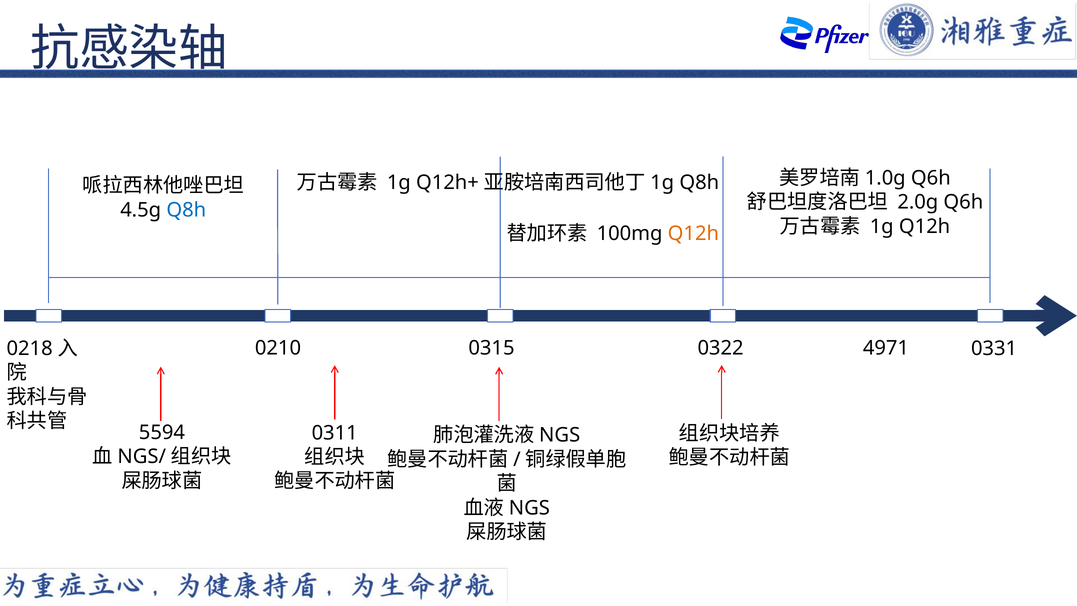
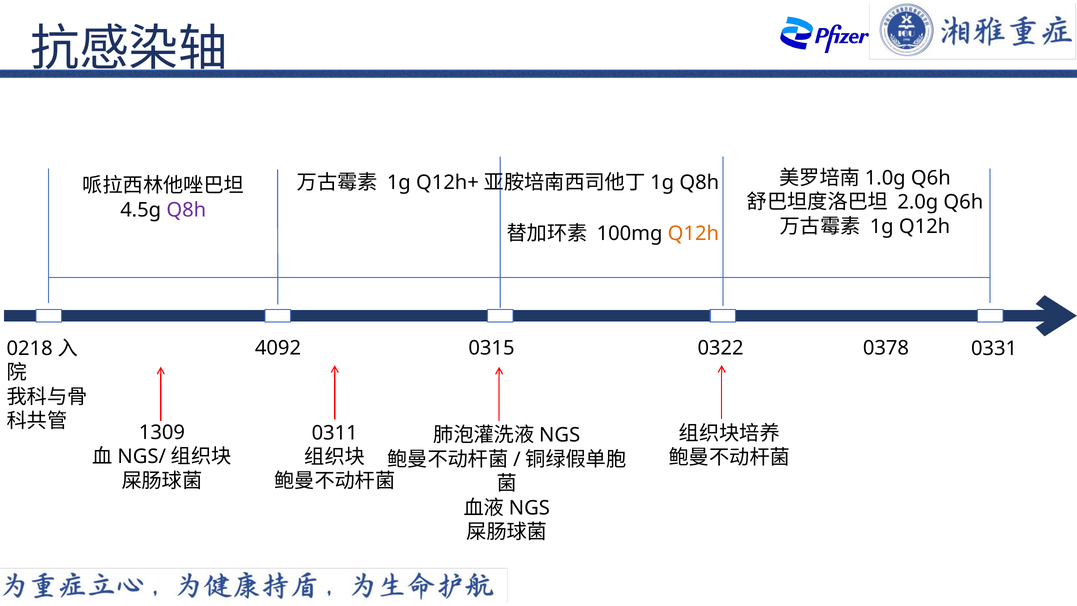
Q8h at (186, 210) colour: blue -> purple
0210: 0210 -> 4092
4971: 4971 -> 0378
5594: 5594 -> 1309
